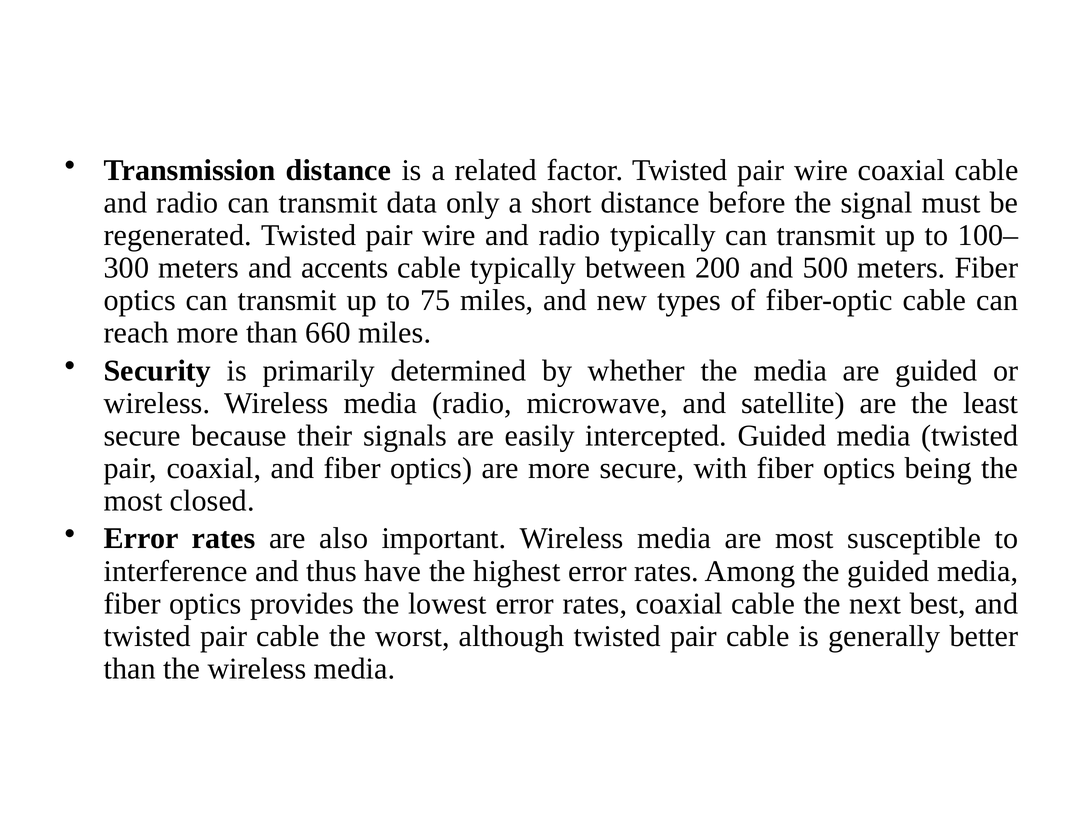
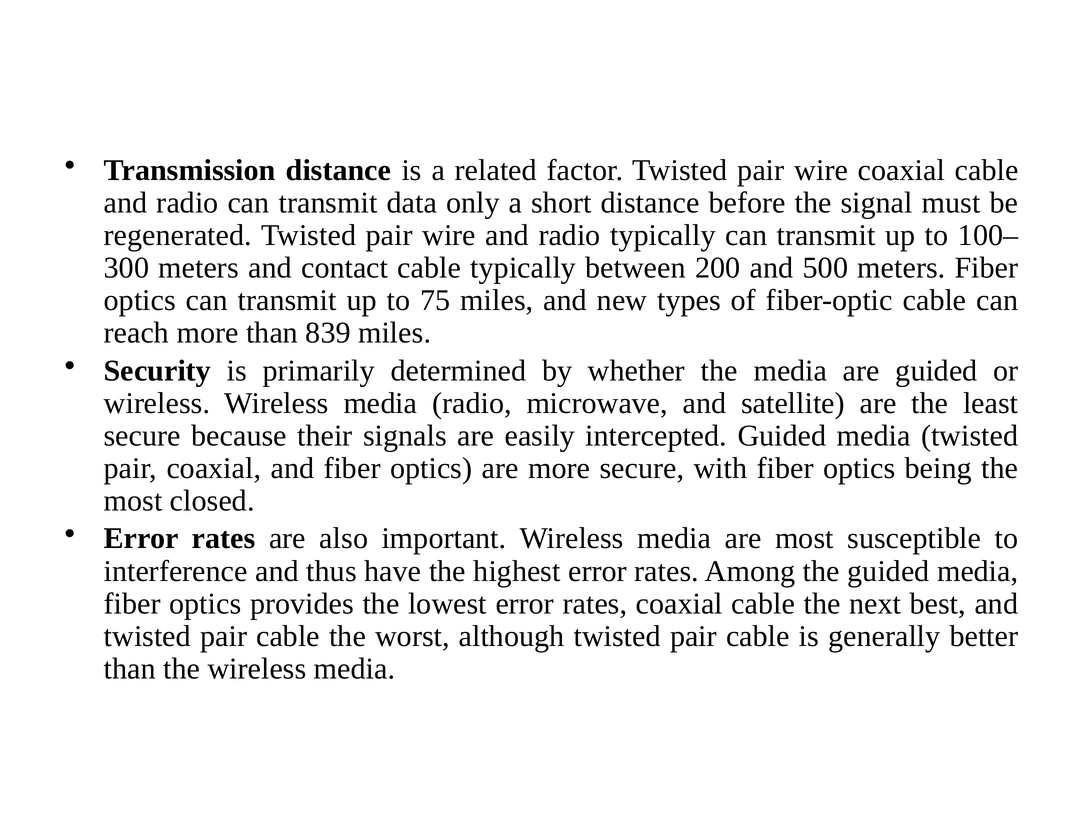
accents: accents -> contact
660: 660 -> 839
